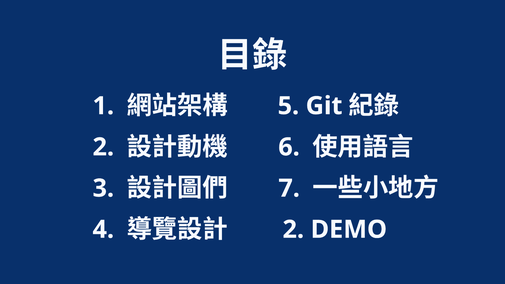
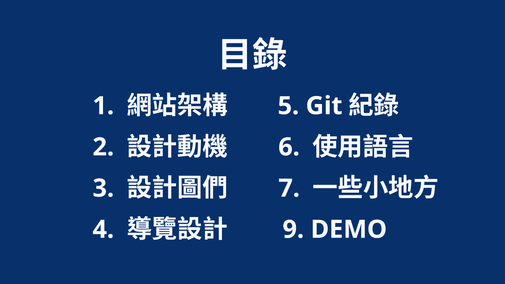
2 at (293, 230): 2 -> 9
